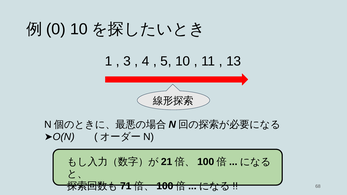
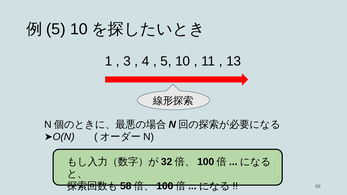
0 at (56, 29): 0 -> 5
21: 21 -> 32
71: 71 -> 58
